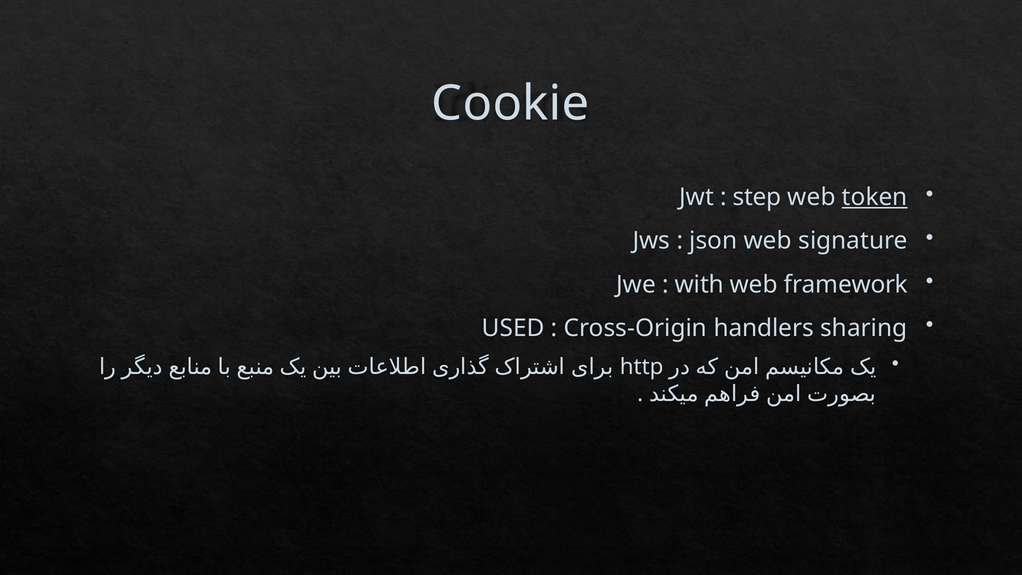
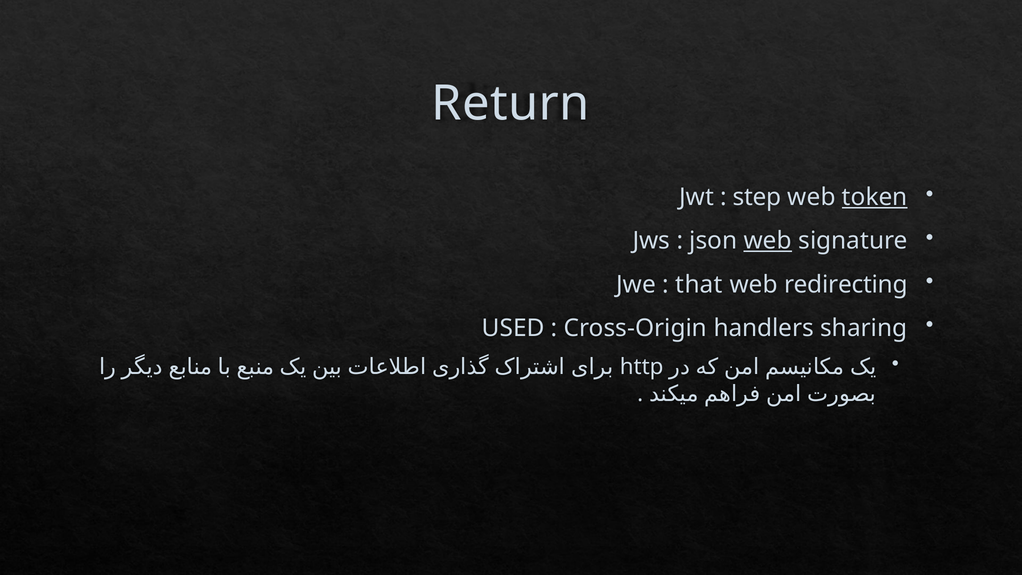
Cookie: Cookie -> Return
web at (768, 241) underline: none -> present
with: with -> that
framework: framework -> redirecting
